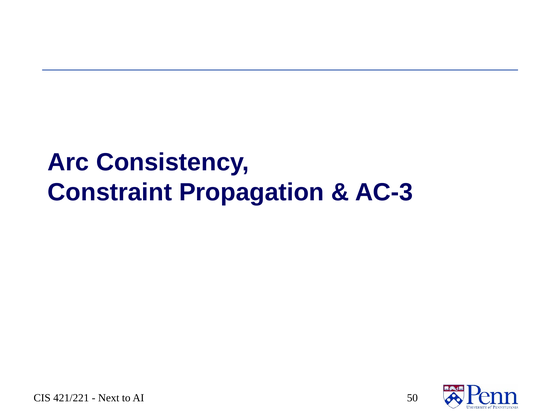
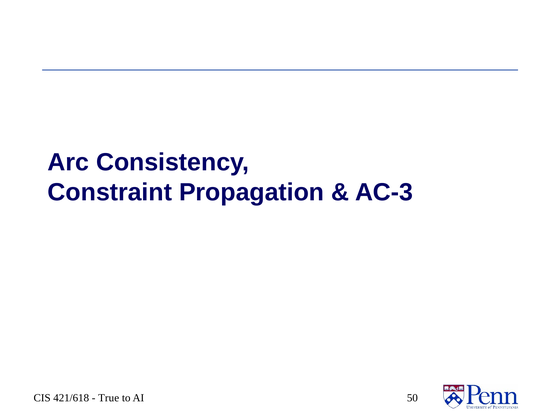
421/221: 421/221 -> 421/618
Next: Next -> True
